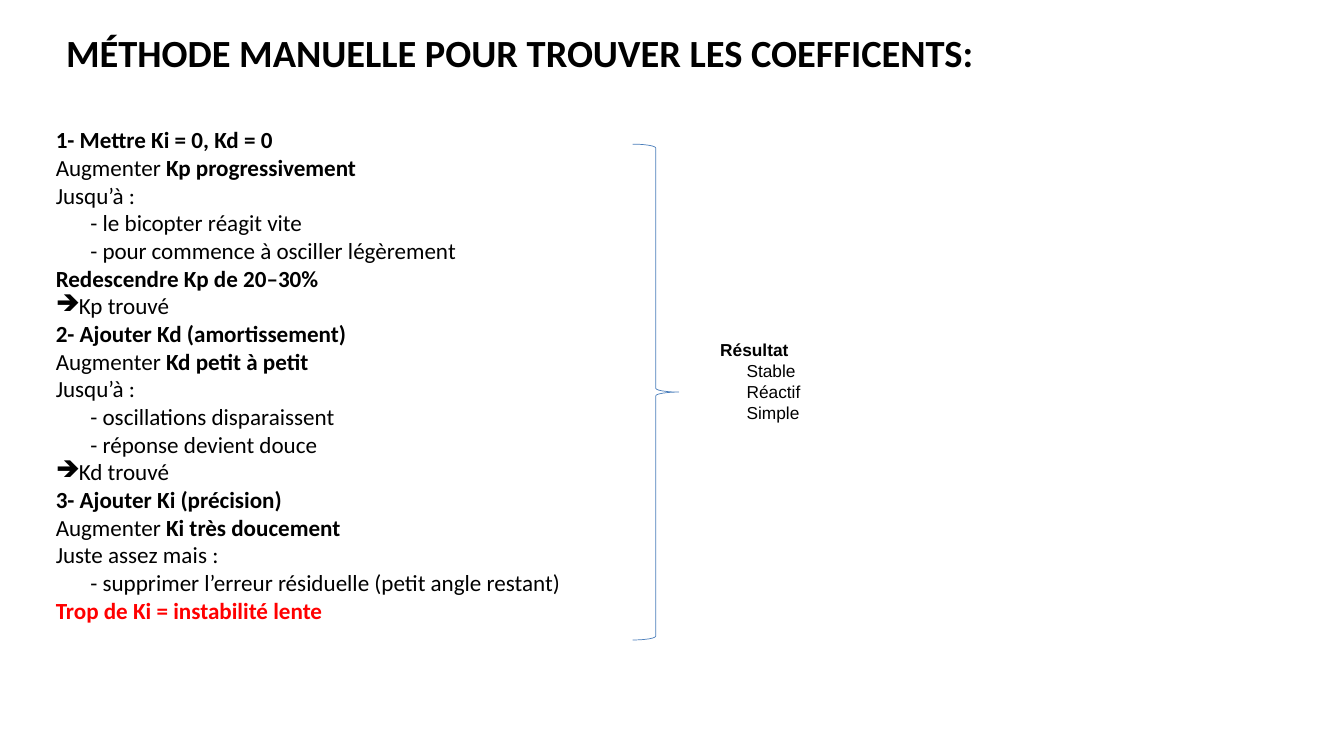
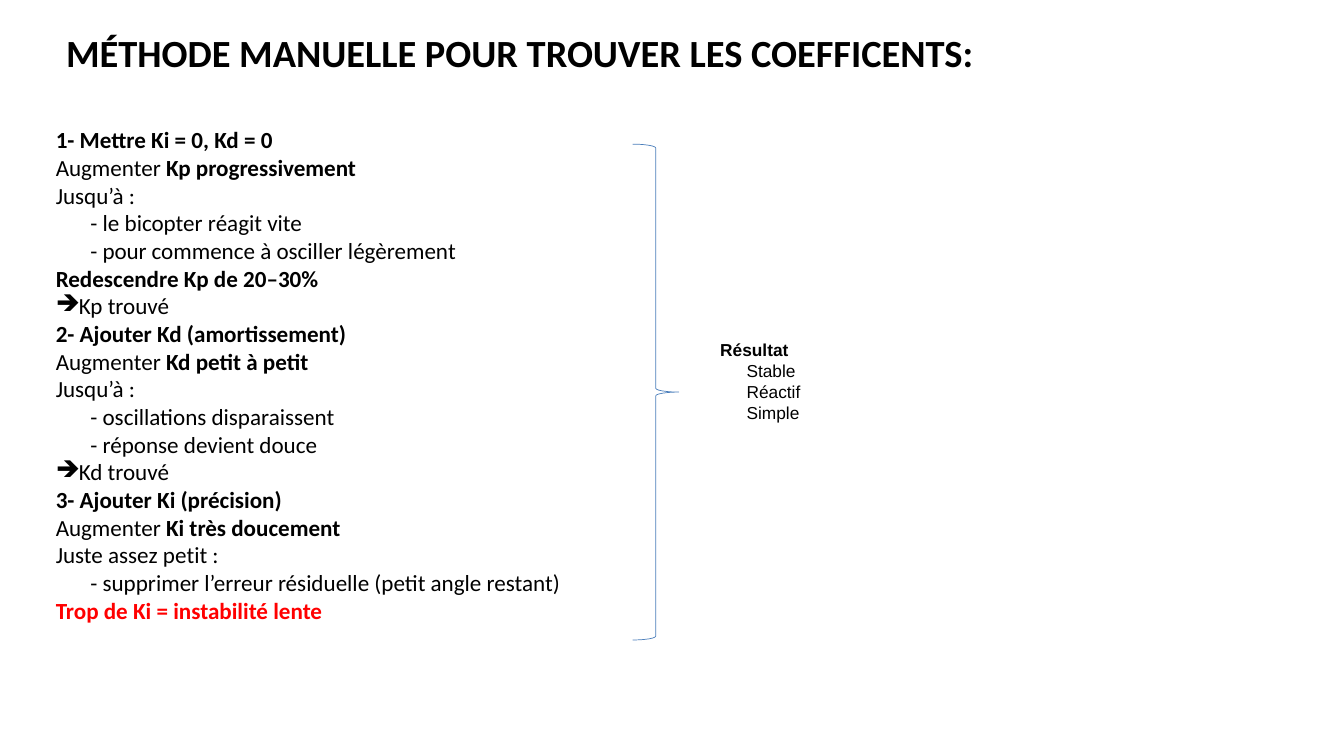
assez mais: mais -> petit
